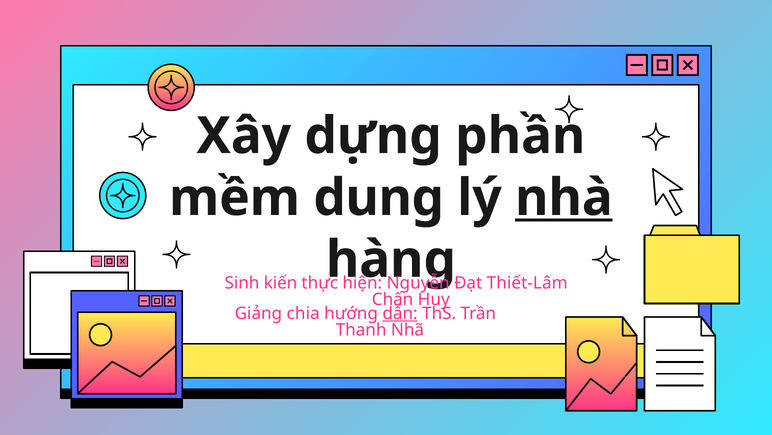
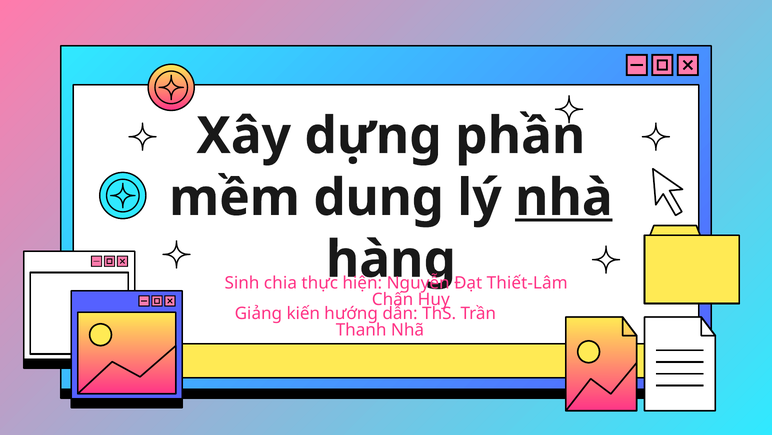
kiến: kiến -> chia
chia: chia -> kiến
dẫn underline: present -> none
